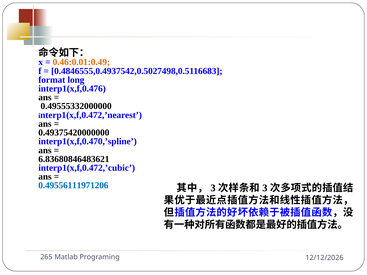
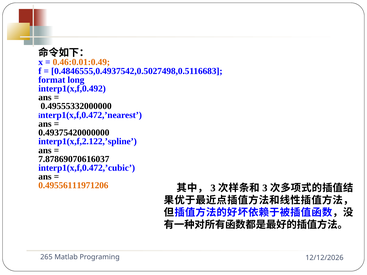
interp1(x,f,0.476: interp1(x,f,0.476 -> interp1(x,f,0.492
interp1(x,f,0.470,’spline: interp1(x,f,0.470,’spline -> interp1(x,f,2.122,’spline
6.83680846483621: 6.83680846483621 -> 7.87869070616037
0.49556111971206 colour: blue -> orange
